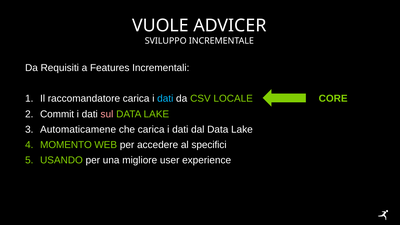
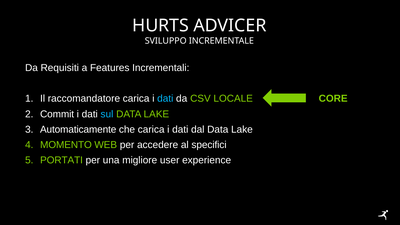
VUOLE: VUOLE -> HURTS
sul colour: pink -> light blue
Automaticamene: Automaticamene -> Automaticamente
USANDO: USANDO -> PORTATI
